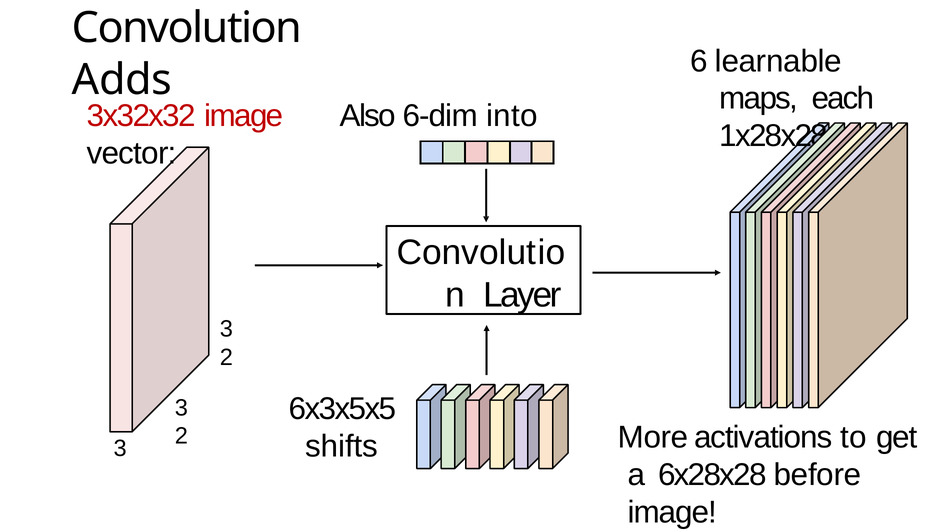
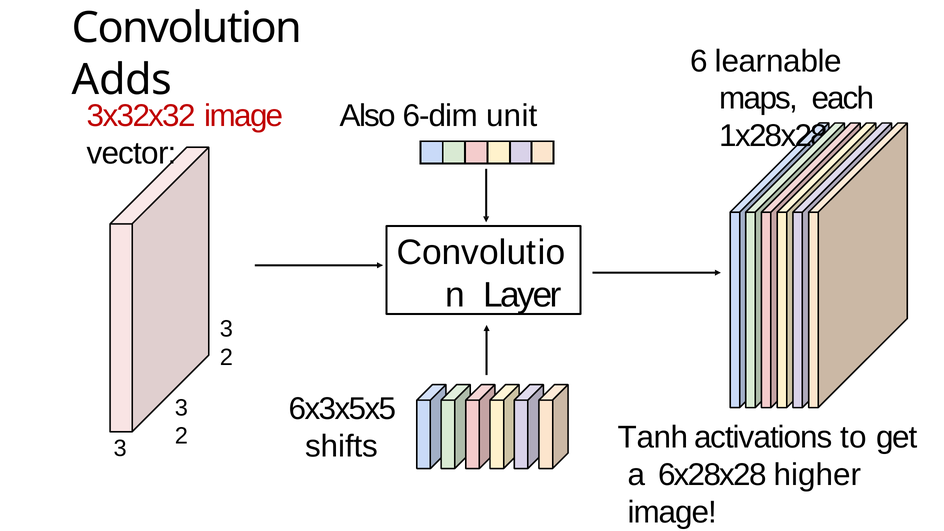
into: into -> unit
More: More -> Tanh
before: before -> higher
